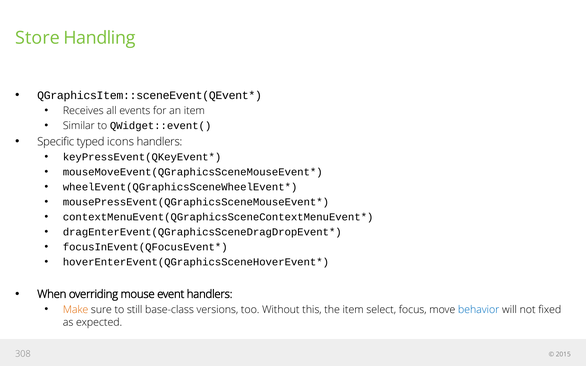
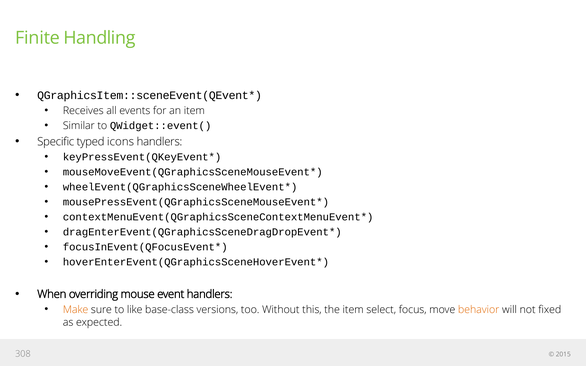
Store: Store -> Finite
still: still -> like
behavior colour: blue -> orange
